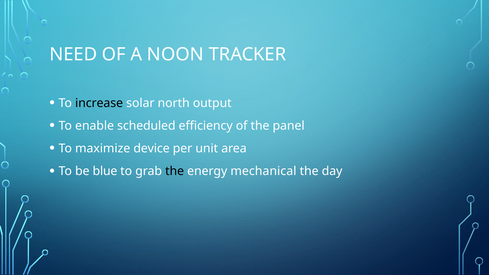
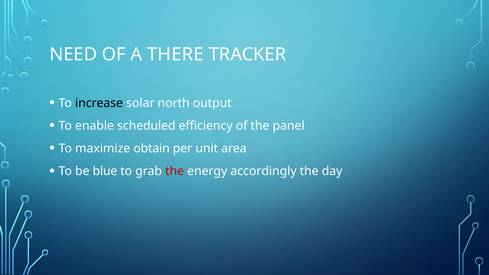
NOON: NOON -> THERE
device: device -> obtain
the at (175, 171) colour: black -> red
mechanical: mechanical -> accordingly
